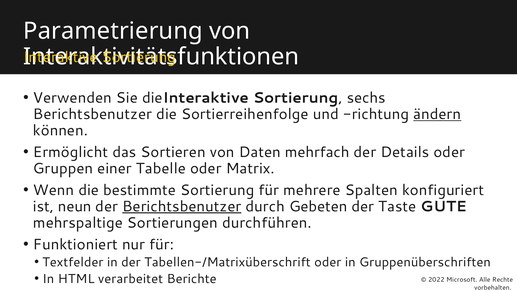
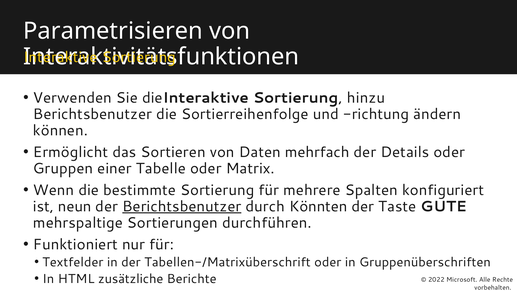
Parametrierung: Parametrierung -> Parametrisieren
sechs: sechs -> hinzu
ändern underline: present -> none
Gebeten: Gebeten -> Könnten
verarbeitet: verarbeitet -> zusätzliche
